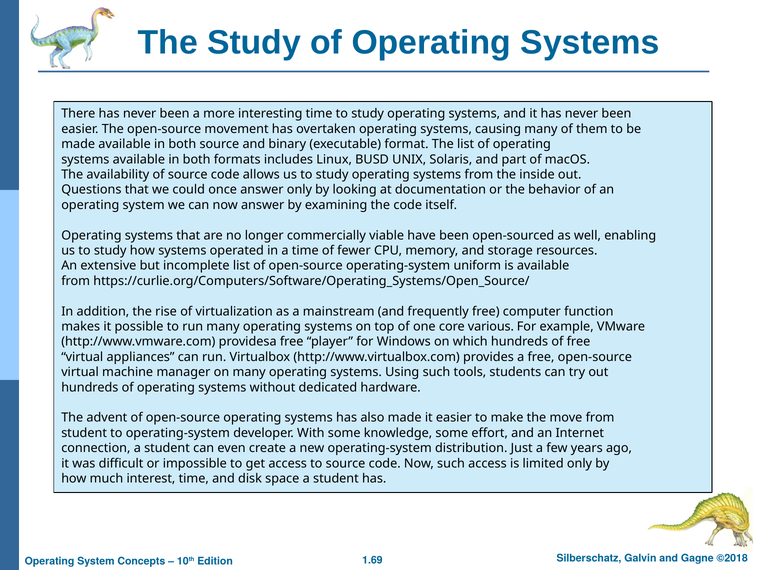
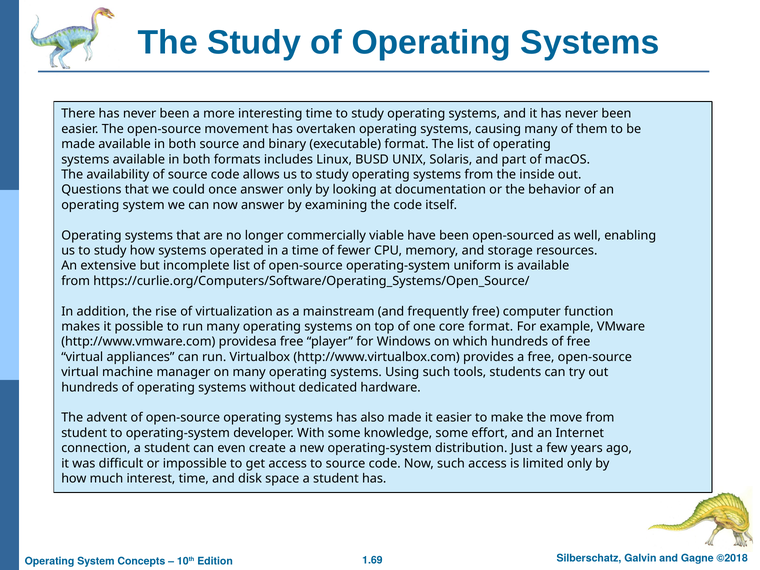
core various: various -> format
